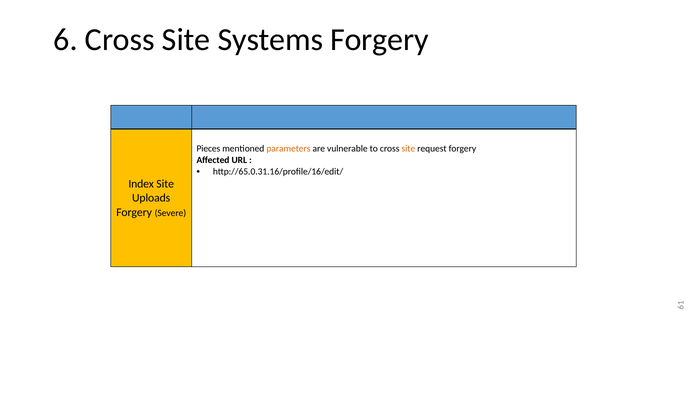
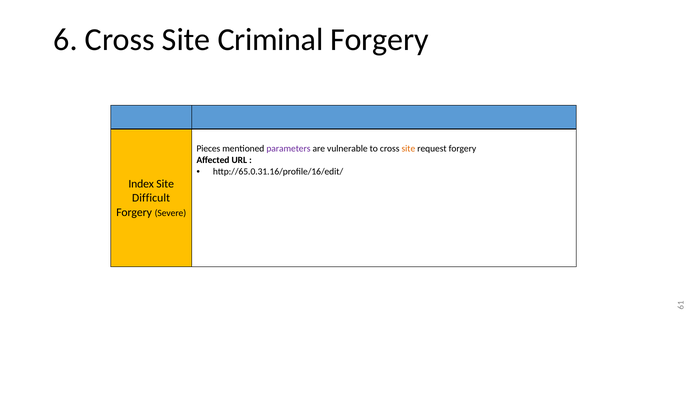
Systems: Systems -> Criminal
parameters colour: orange -> purple
Uploads: Uploads -> Difficult
